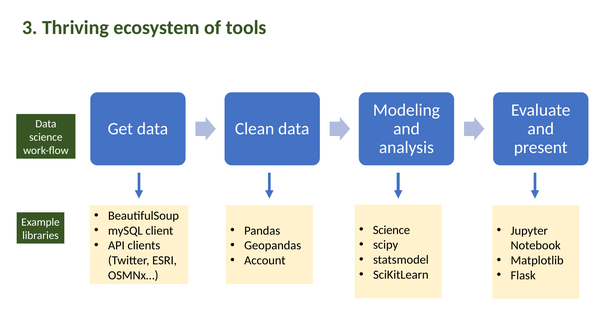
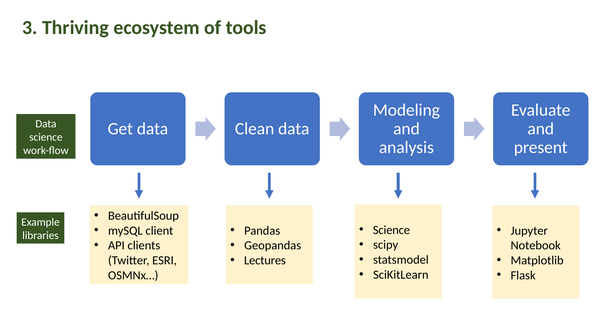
Account: Account -> Lectures
